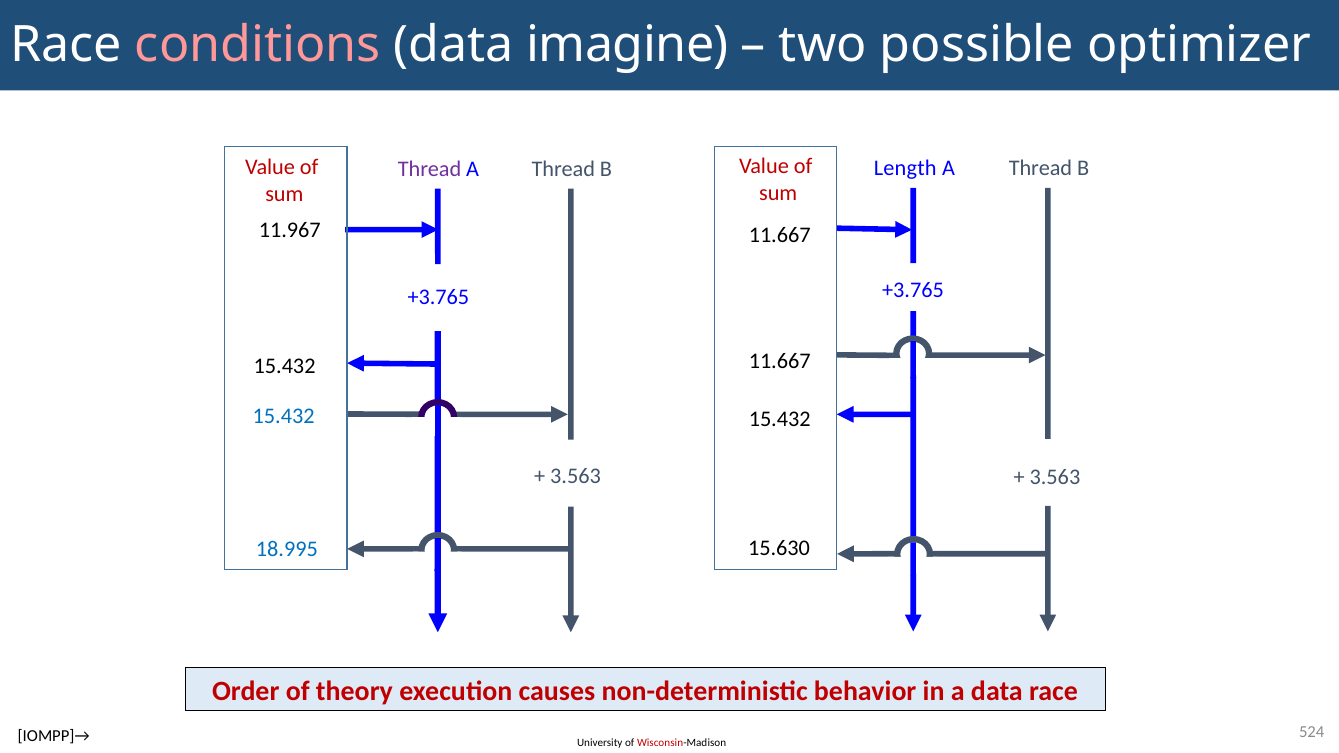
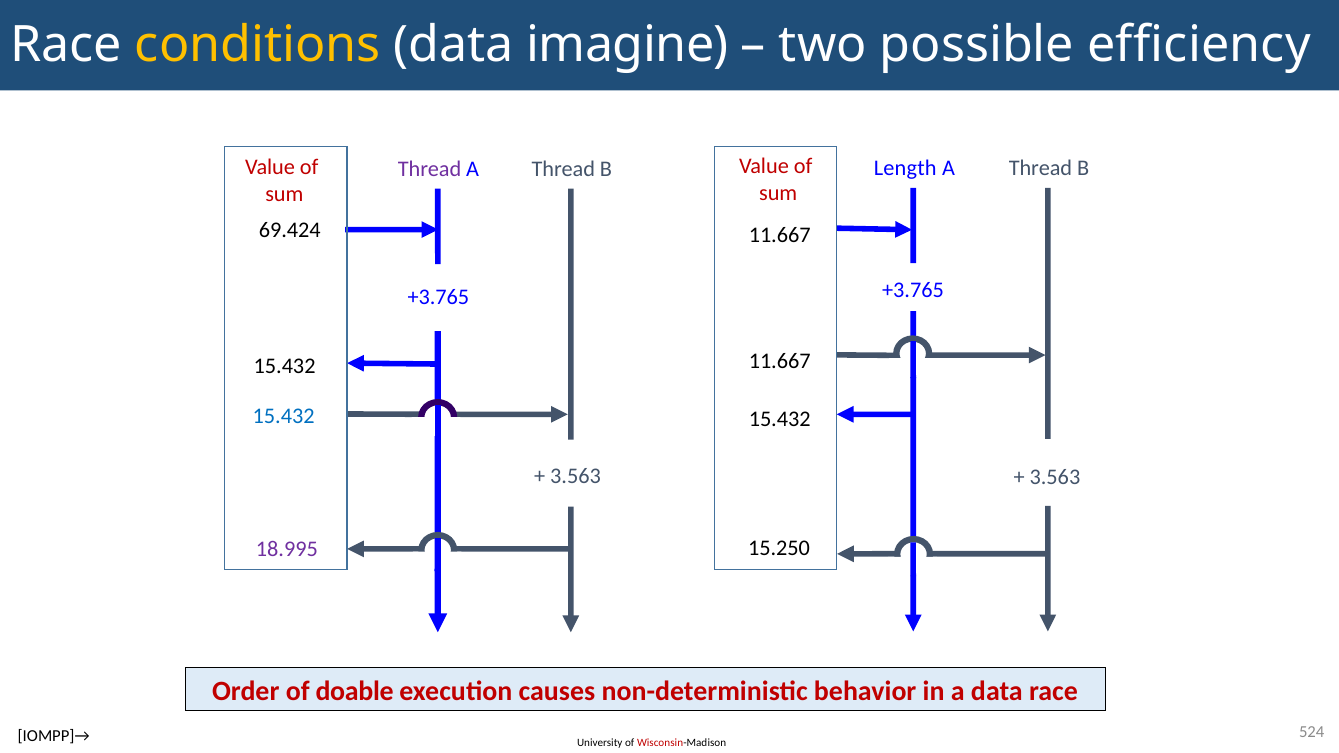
conditions colour: pink -> yellow
optimizer: optimizer -> efficiency
11.967: 11.967 -> 69.424
15.630: 15.630 -> 15.250
18.995 colour: blue -> purple
theory: theory -> doable
